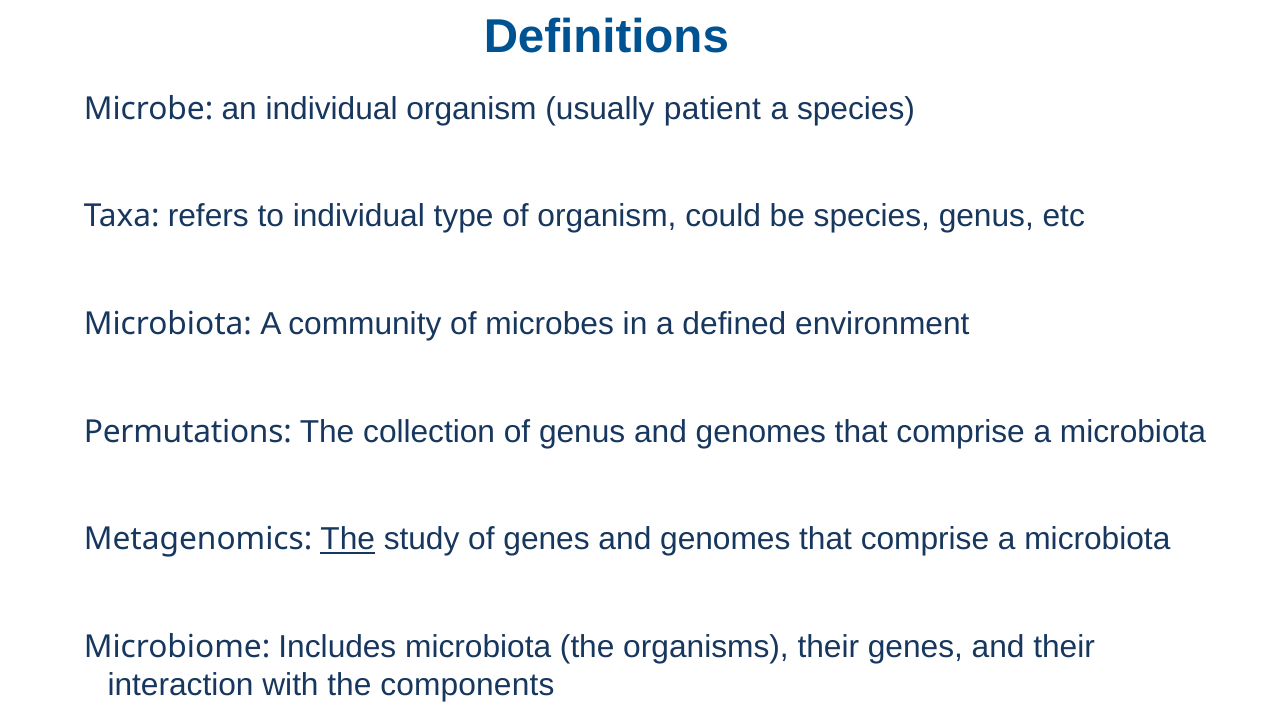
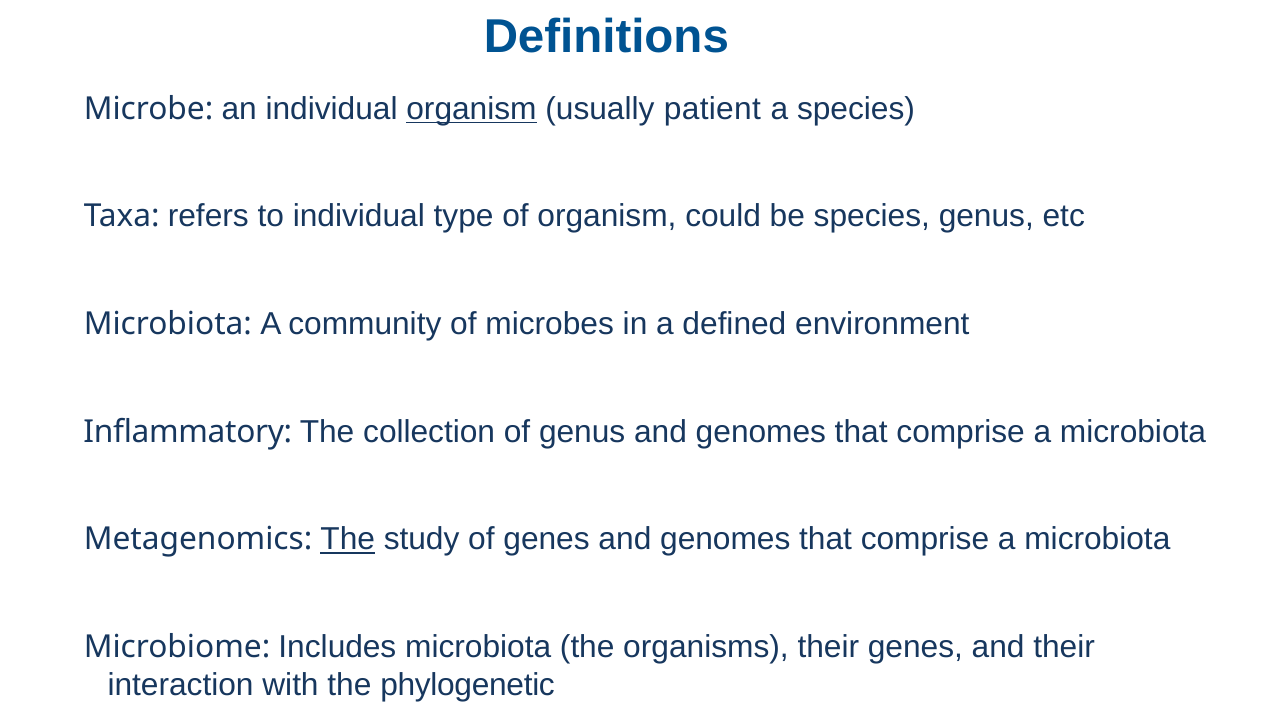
organism at (471, 109) underline: none -> present
Permutations: Permutations -> Inflammatory
components: components -> phylogenetic
